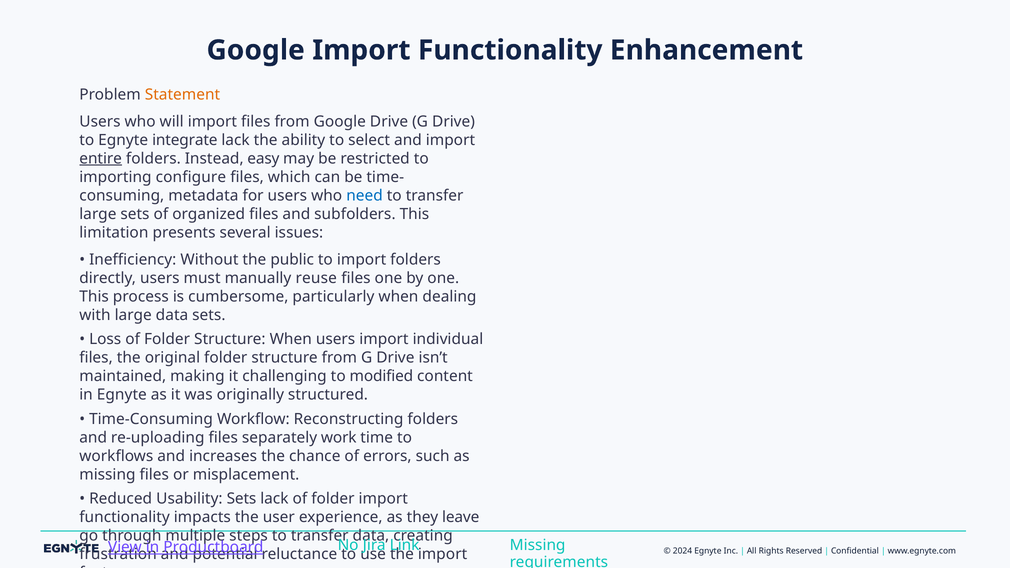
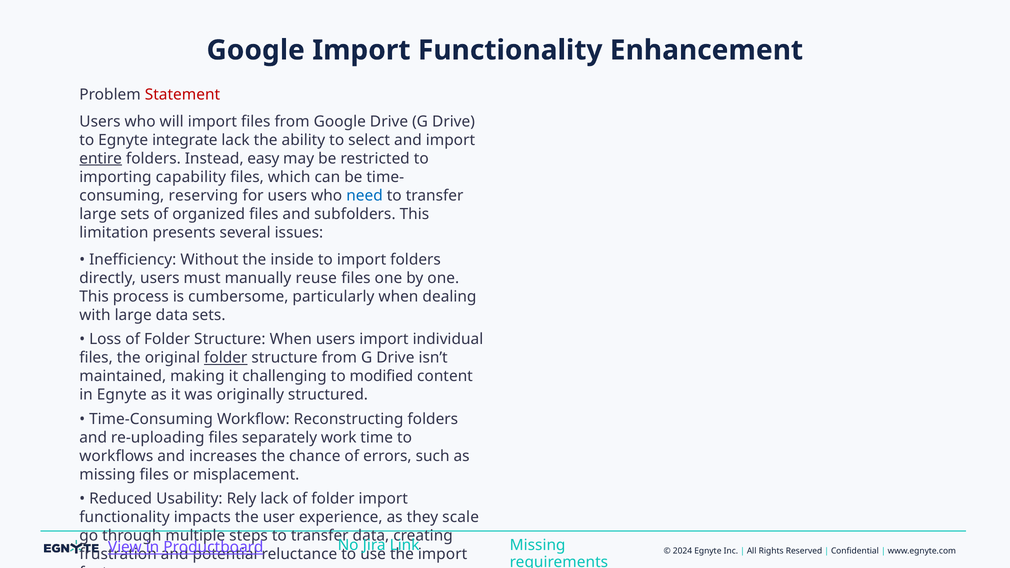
Statement colour: orange -> red
importing configure: configure -> capability
metadata: metadata -> reserving
public: public -> inside
folder at (226, 358) underline: none -> present
Usability Sets: Sets -> Rely
leave: leave -> scale
